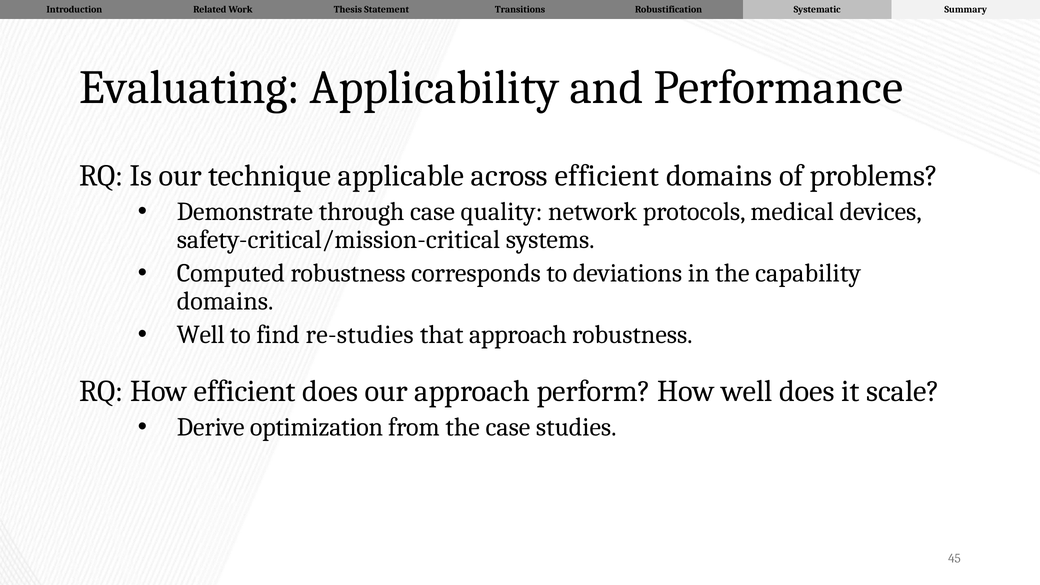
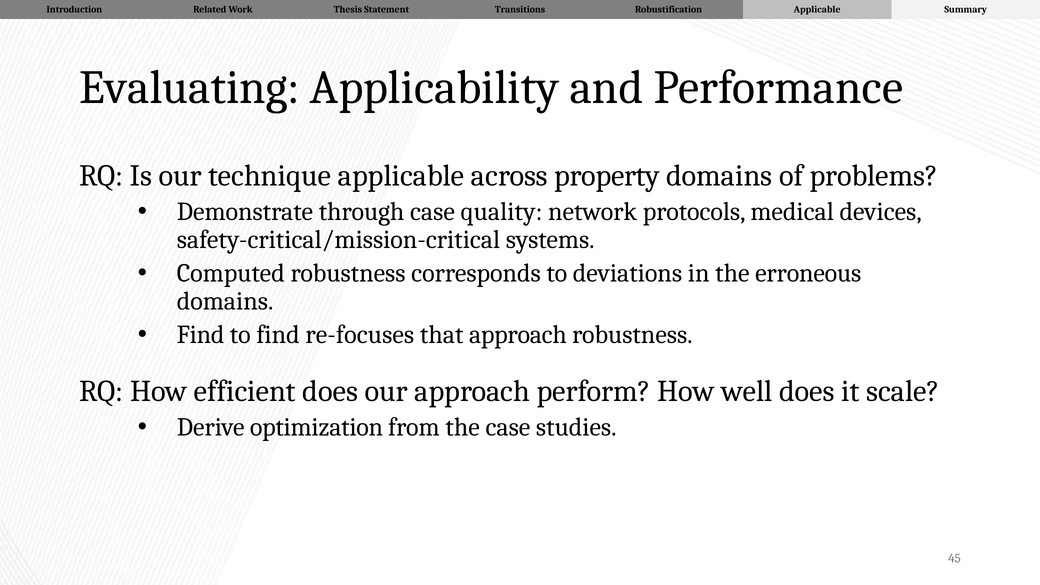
Robustification Systematic: Systematic -> Applicable
across efficient: efficient -> property
capability: capability -> erroneous
Well at (201, 335): Well -> Find
re-studies: re-studies -> re-focuses
